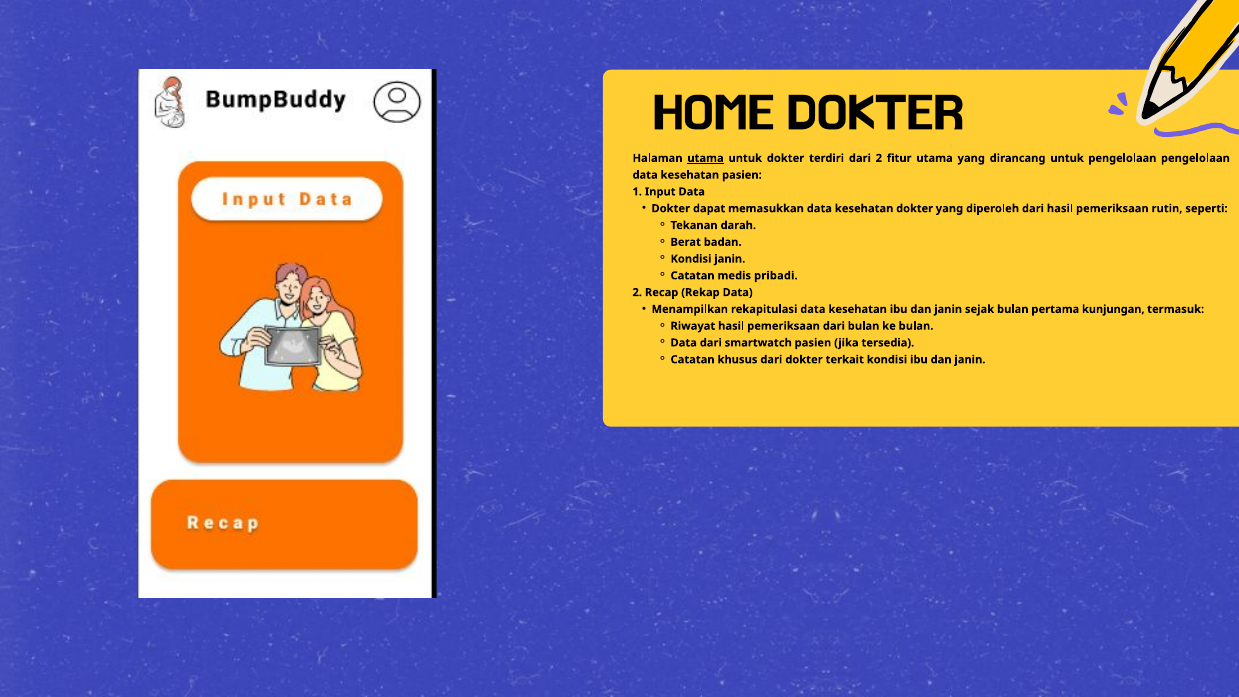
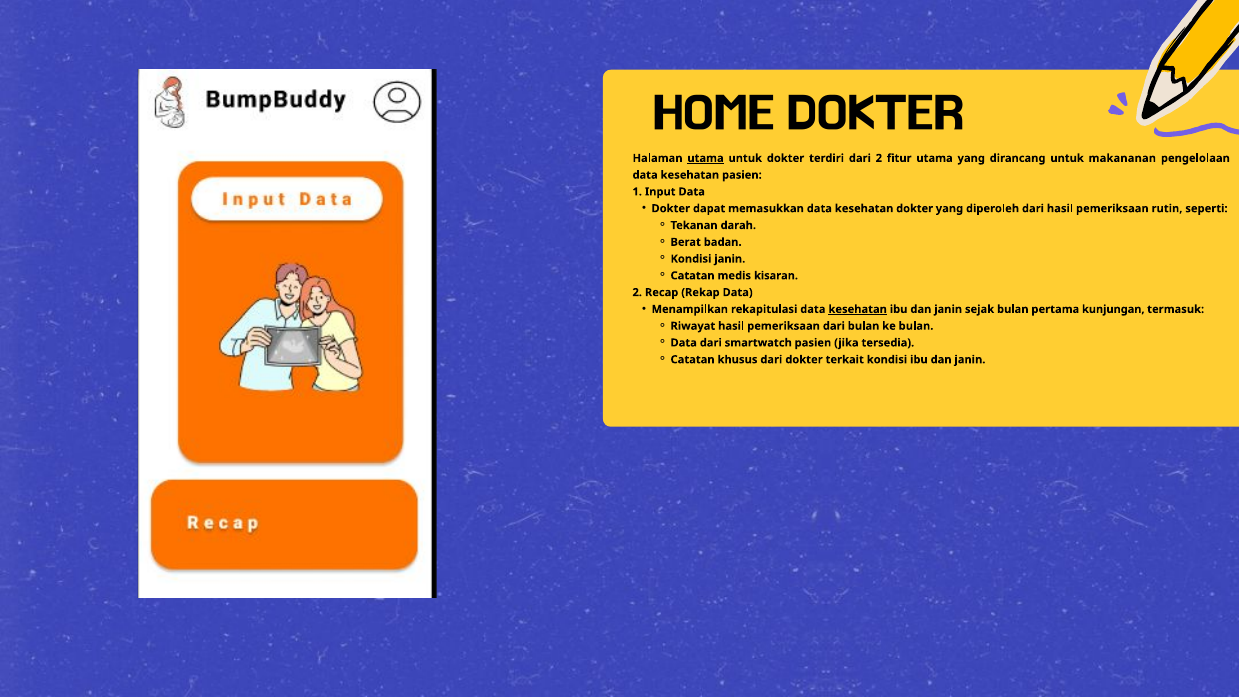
untuk pengelolaan: pengelolaan -> makananan
pribadi: pribadi -> kisaran
kesehatan at (858, 309) underline: none -> present
